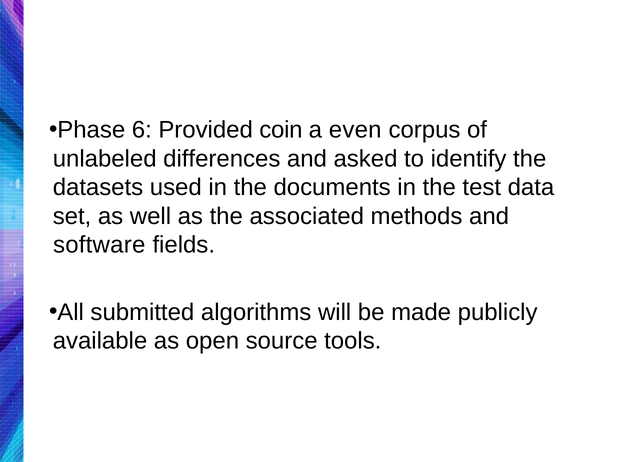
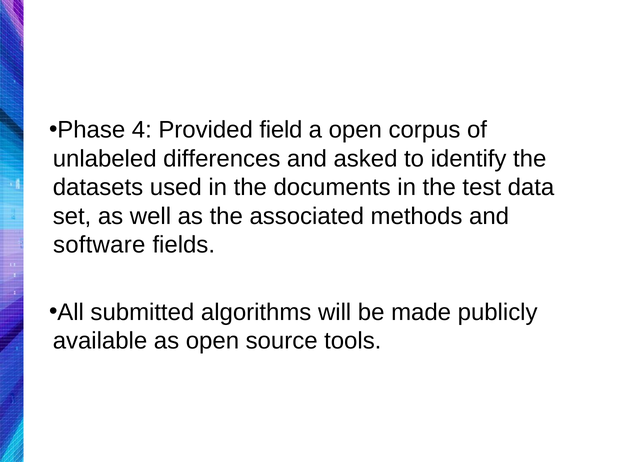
6: 6 -> 4
coin: coin -> field
a even: even -> open
